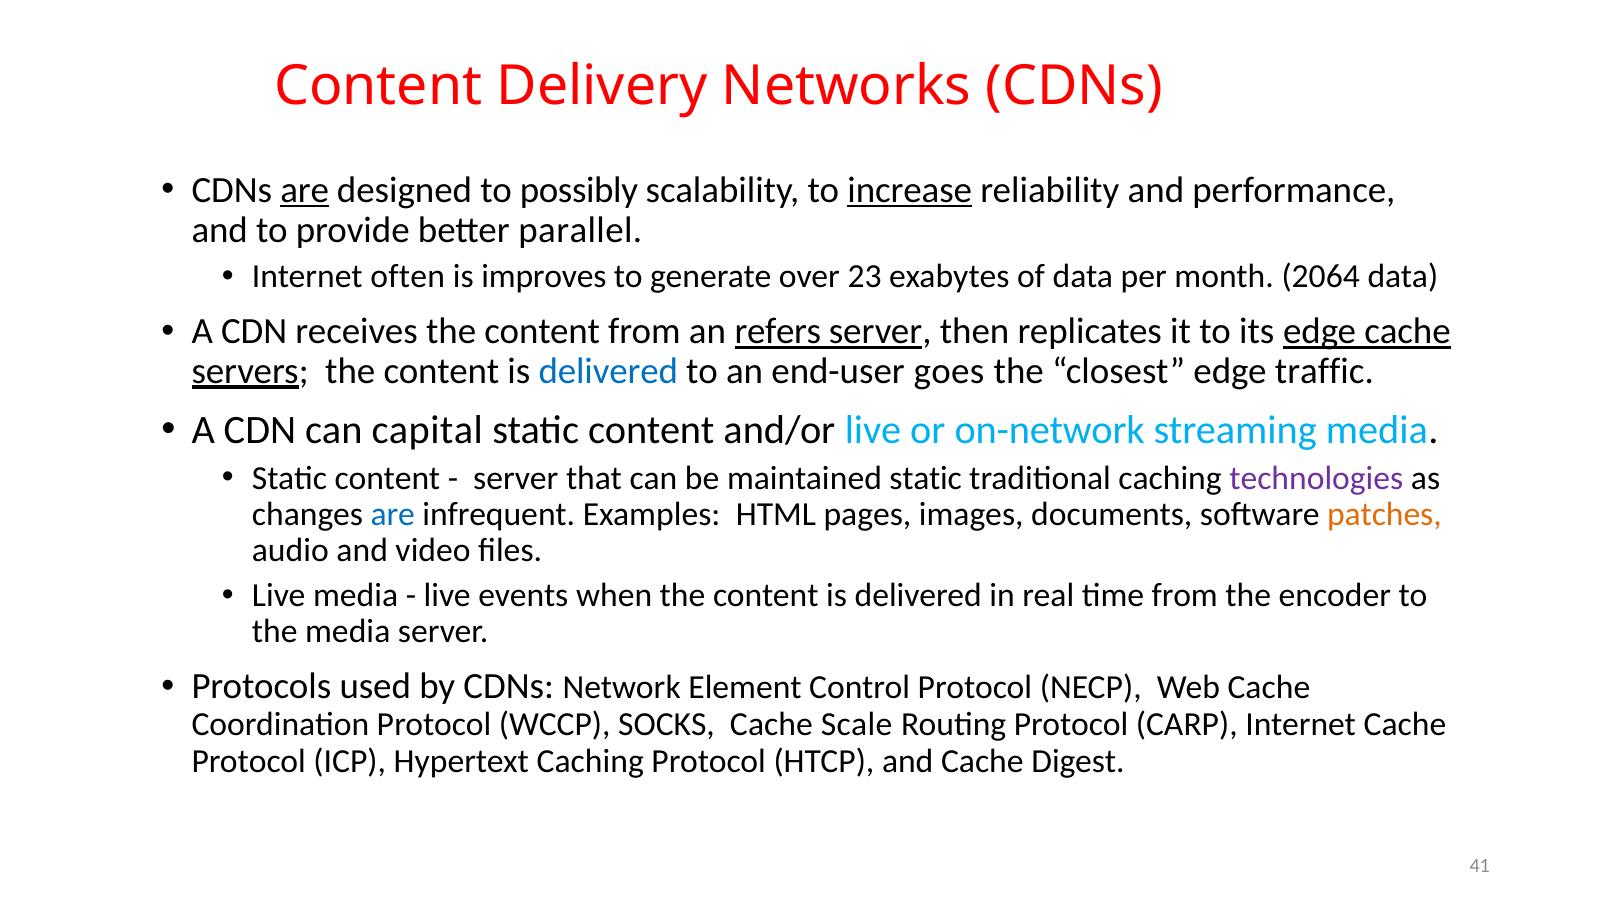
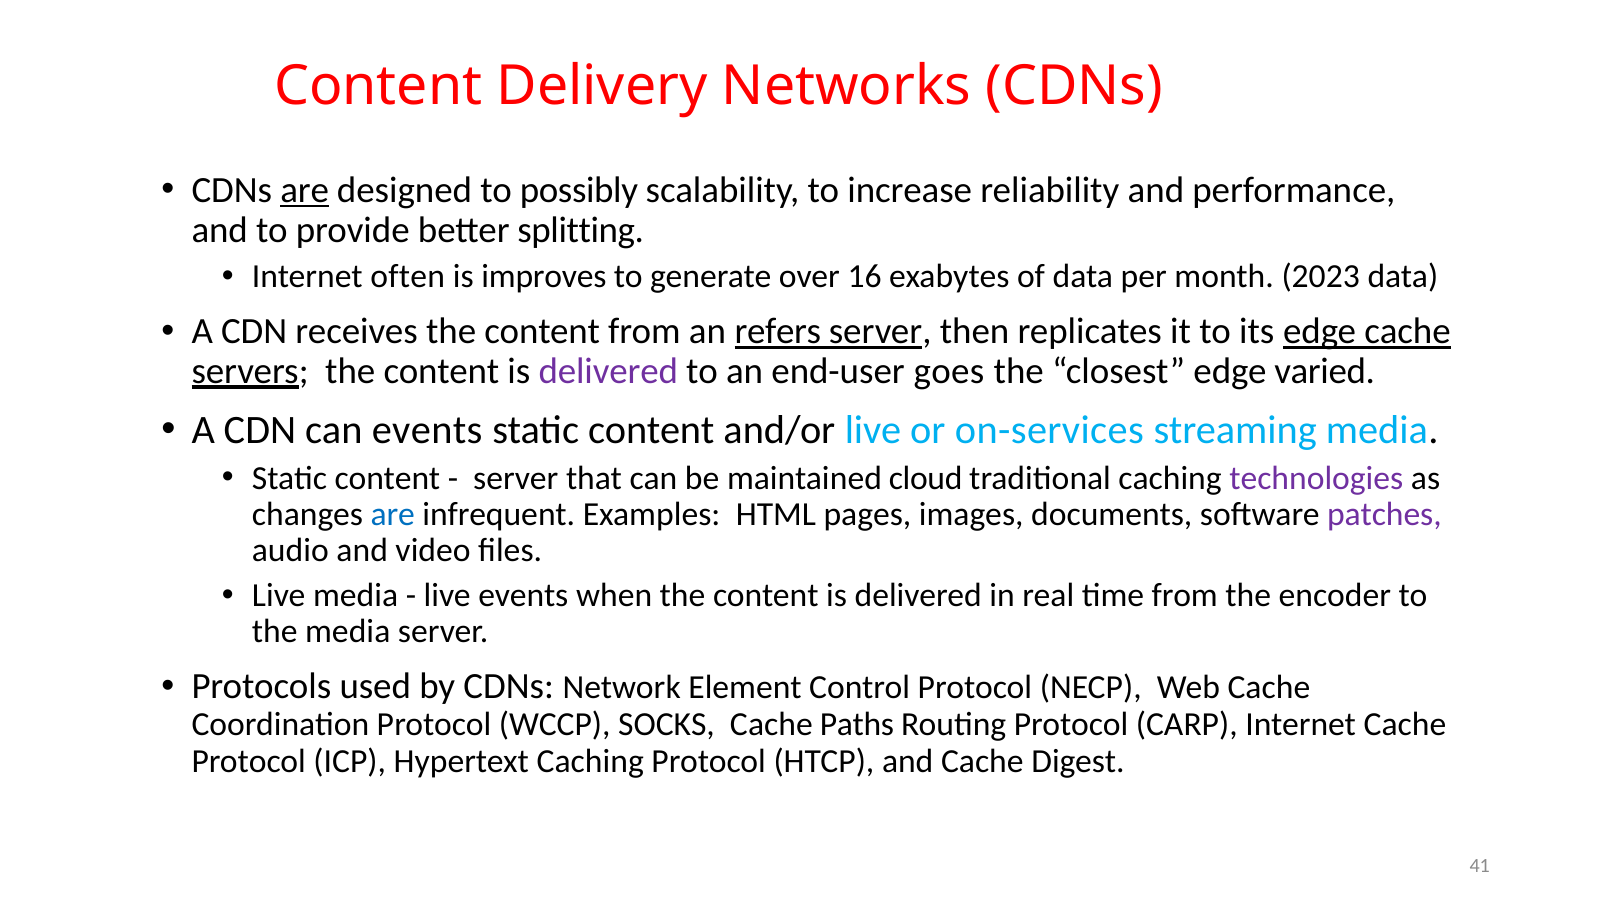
increase underline: present -> none
parallel: parallel -> splitting
23: 23 -> 16
2064: 2064 -> 2023
delivered at (608, 371) colour: blue -> purple
traffic: traffic -> varied
can capital: capital -> events
on-network: on-network -> on-services
maintained static: static -> cloud
patches colour: orange -> purple
Scale: Scale -> Paths
